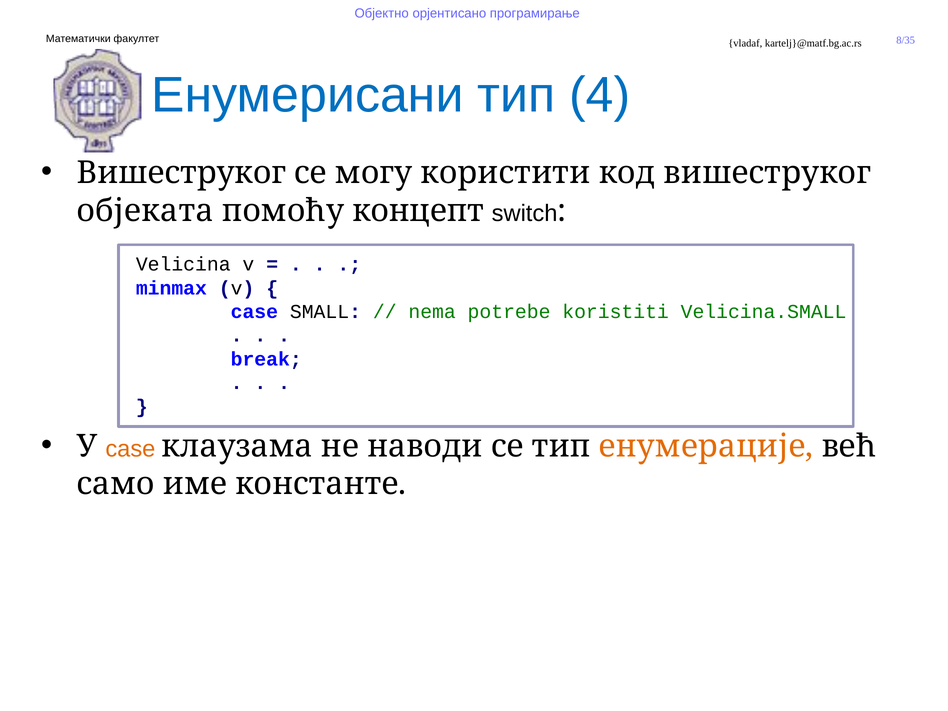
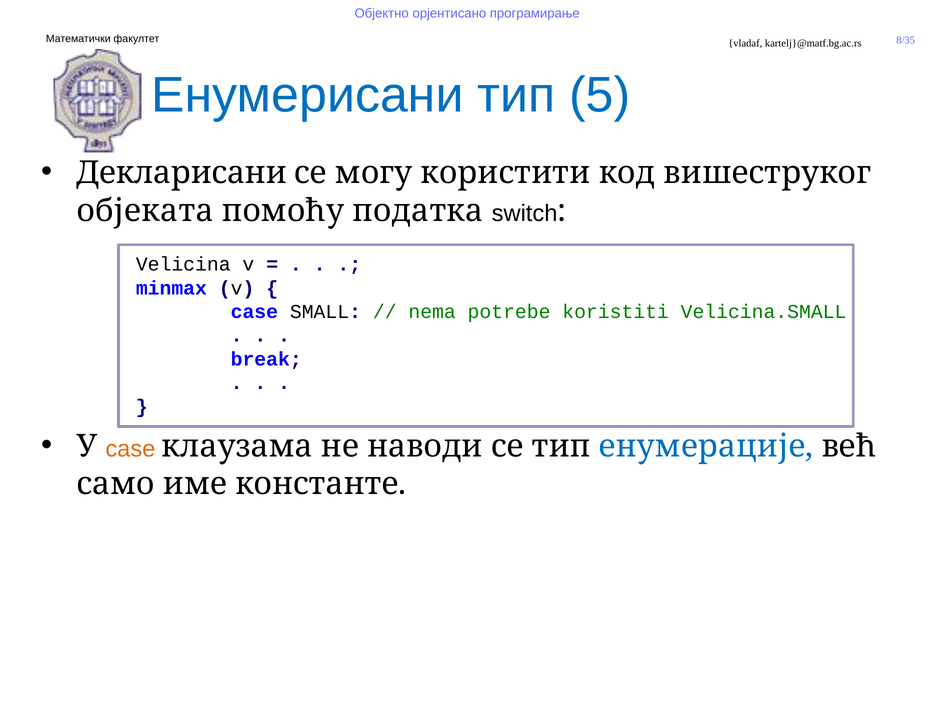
4: 4 -> 5
Вишеструког at (181, 173): Вишеструког -> Декларисани
концепт: концепт -> податка
енумерације colour: orange -> blue
